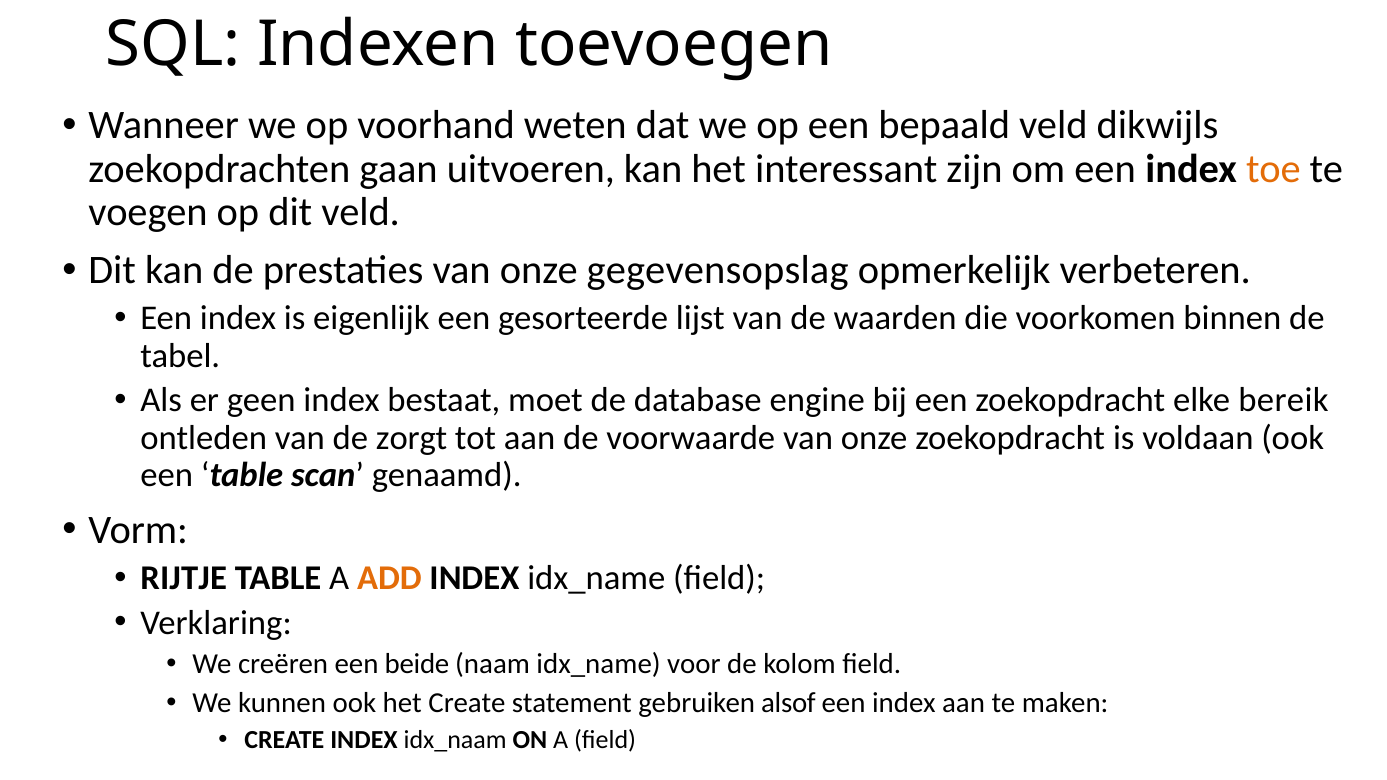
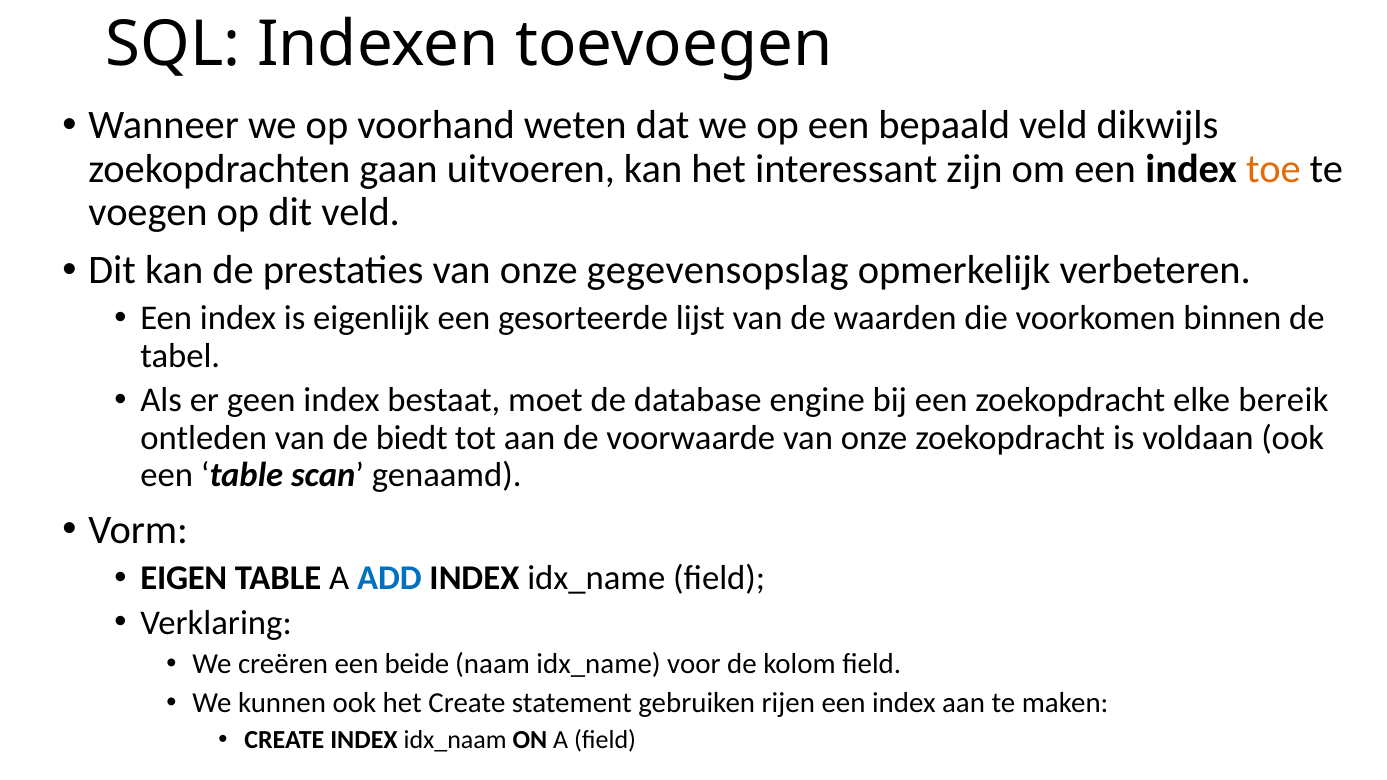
zorgt: zorgt -> biedt
RIJTJE: RIJTJE -> EIGEN
ADD colour: orange -> blue
alsof: alsof -> rijen
